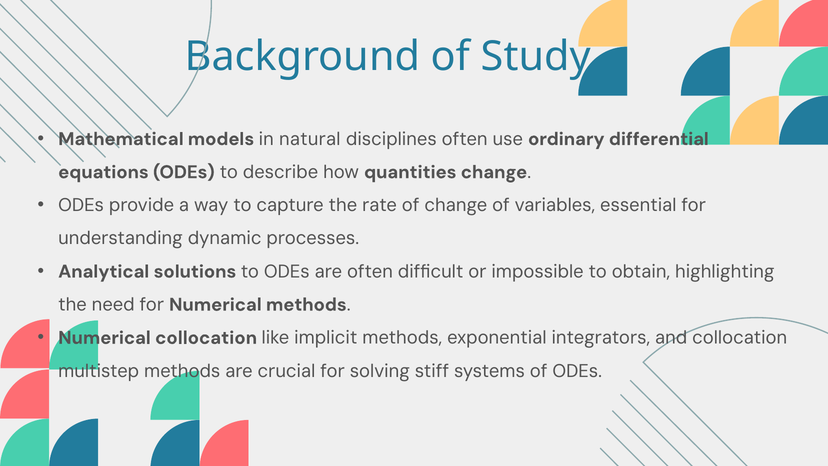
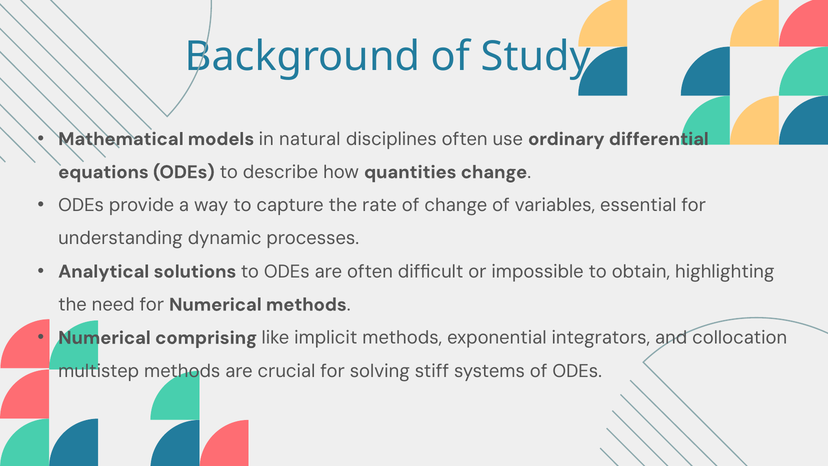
Numerical collocation: collocation -> comprising
